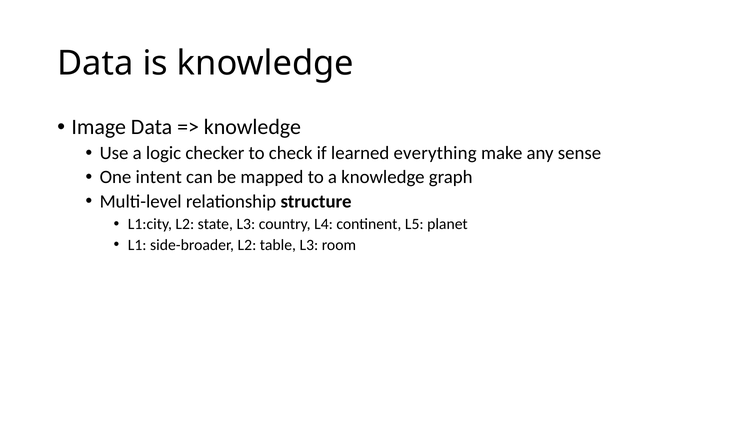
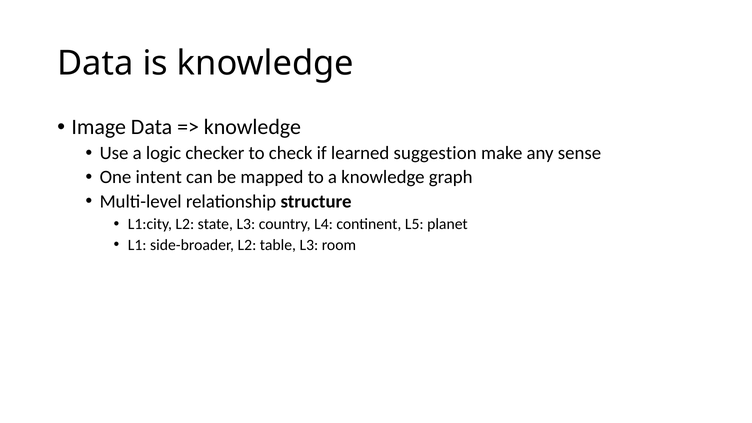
everything: everything -> suggestion
